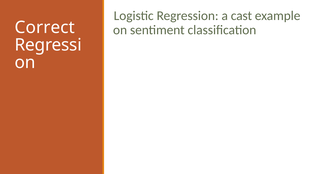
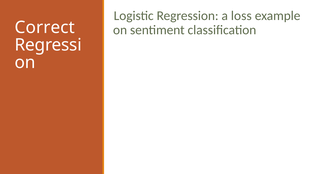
cast: cast -> loss
